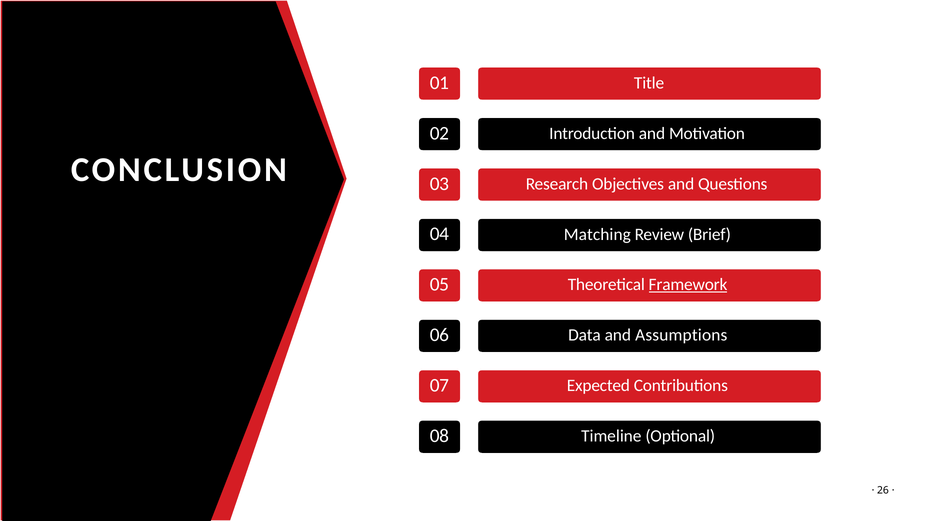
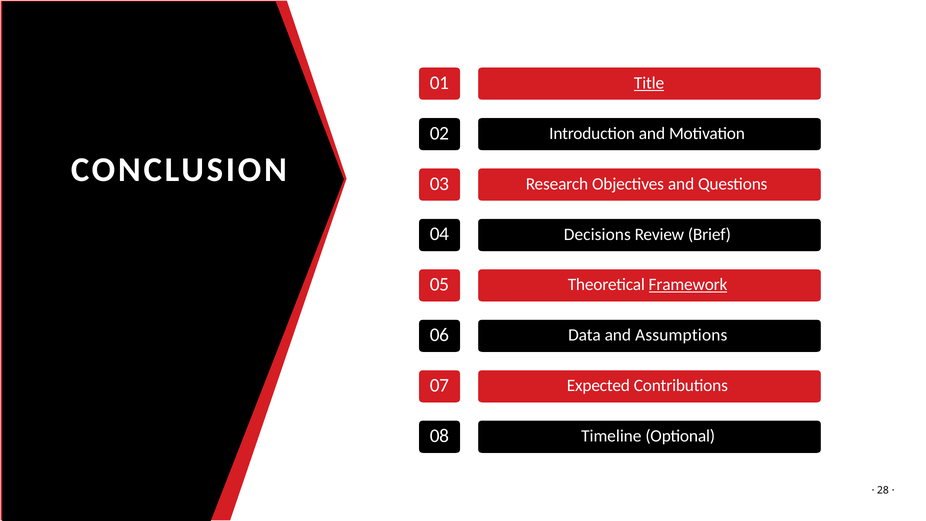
Title underline: none -> present
Matching: Matching -> Decisions
26: 26 -> 28
